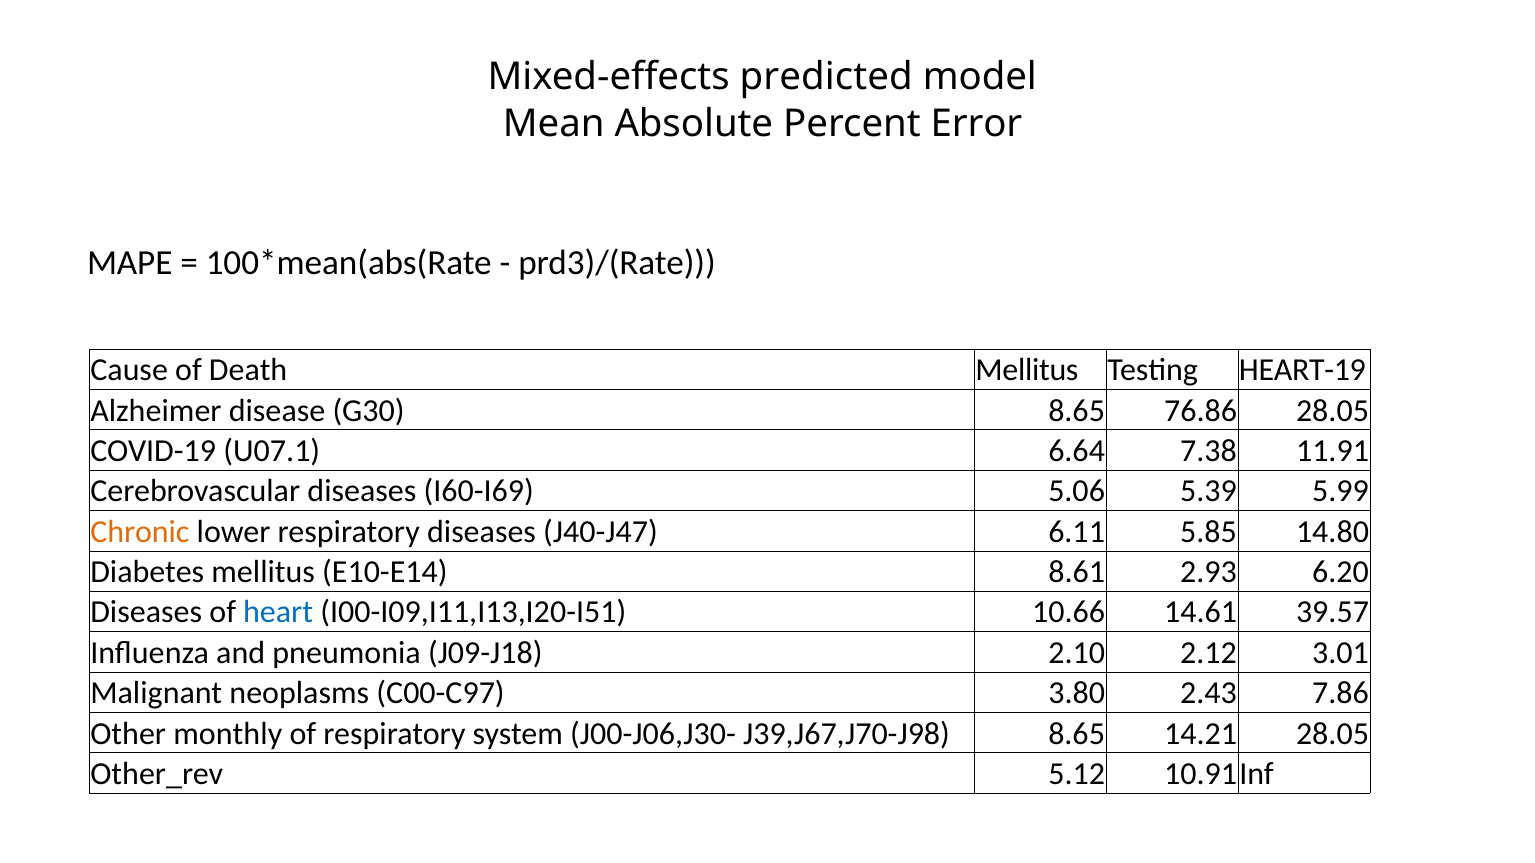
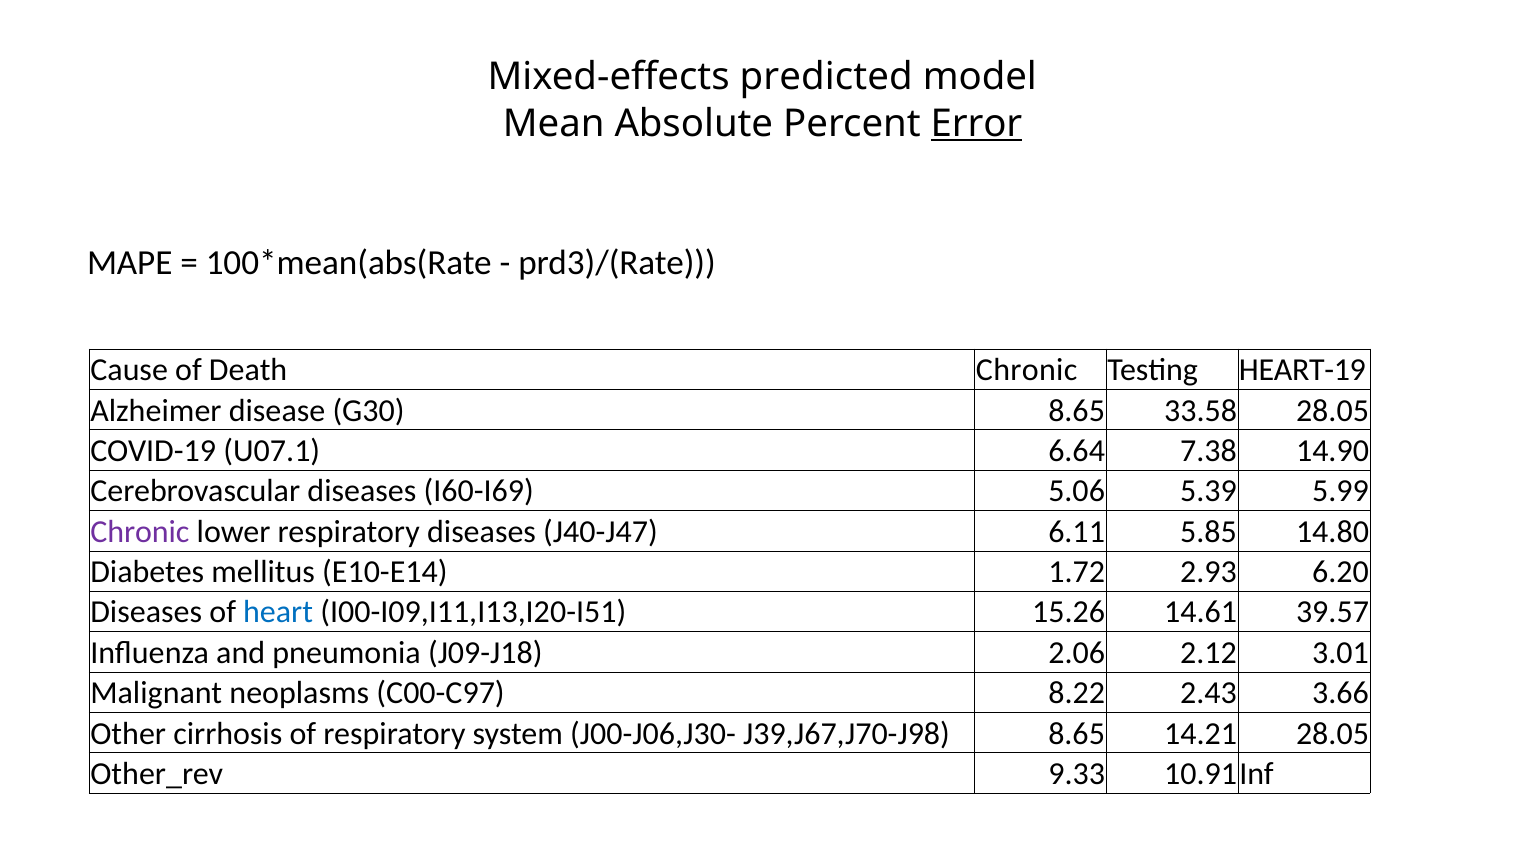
Error underline: none -> present
Death Mellitus: Mellitus -> Chronic
76.86: 76.86 -> 33.58
11.91: 11.91 -> 14.90
Chronic at (140, 532) colour: orange -> purple
8.61: 8.61 -> 1.72
10.66: 10.66 -> 15.26
2.10: 2.10 -> 2.06
3.80: 3.80 -> 8.22
7.86: 7.86 -> 3.66
monthly: monthly -> cirrhosis
5.12: 5.12 -> 9.33
